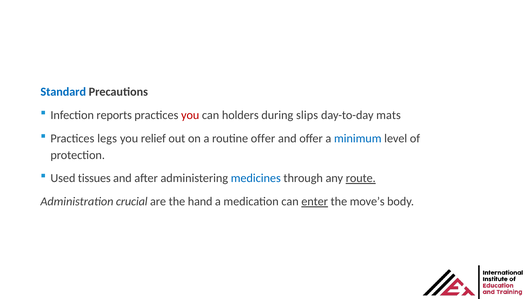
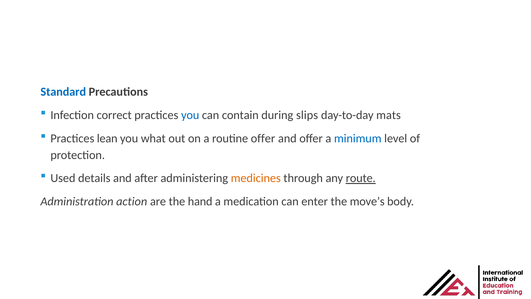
reports: reports -> correct
you at (190, 115) colour: red -> blue
holders: holders -> contain
legs: legs -> lean
relief: relief -> what
tissues: tissues -> details
medicines colour: blue -> orange
crucial: crucial -> action
enter underline: present -> none
